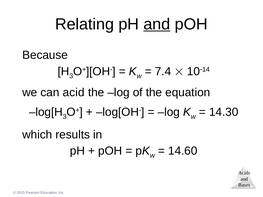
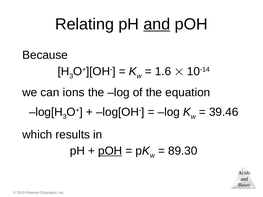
7.4: 7.4 -> 1.6
acid: acid -> ions
14.30: 14.30 -> 39.46
pOH at (110, 151) underline: none -> present
14.60: 14.60 -> 89.30
